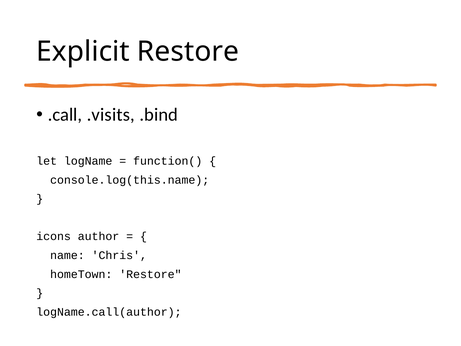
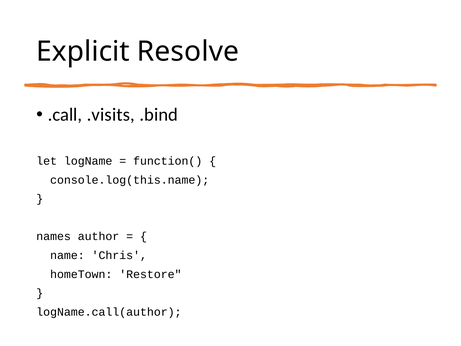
Explicit Restore: Restore -> Resolve
icons: icons -> names
